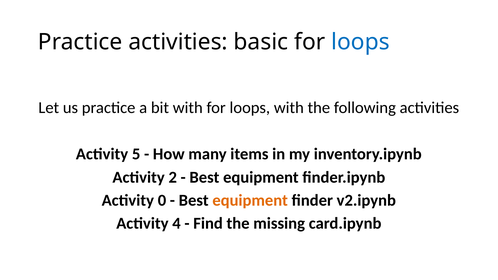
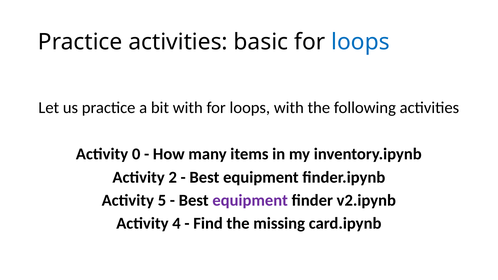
5: 5 -> 0
0: 0 -> 5
equipment at (250, 200) colour: orange -> purple
